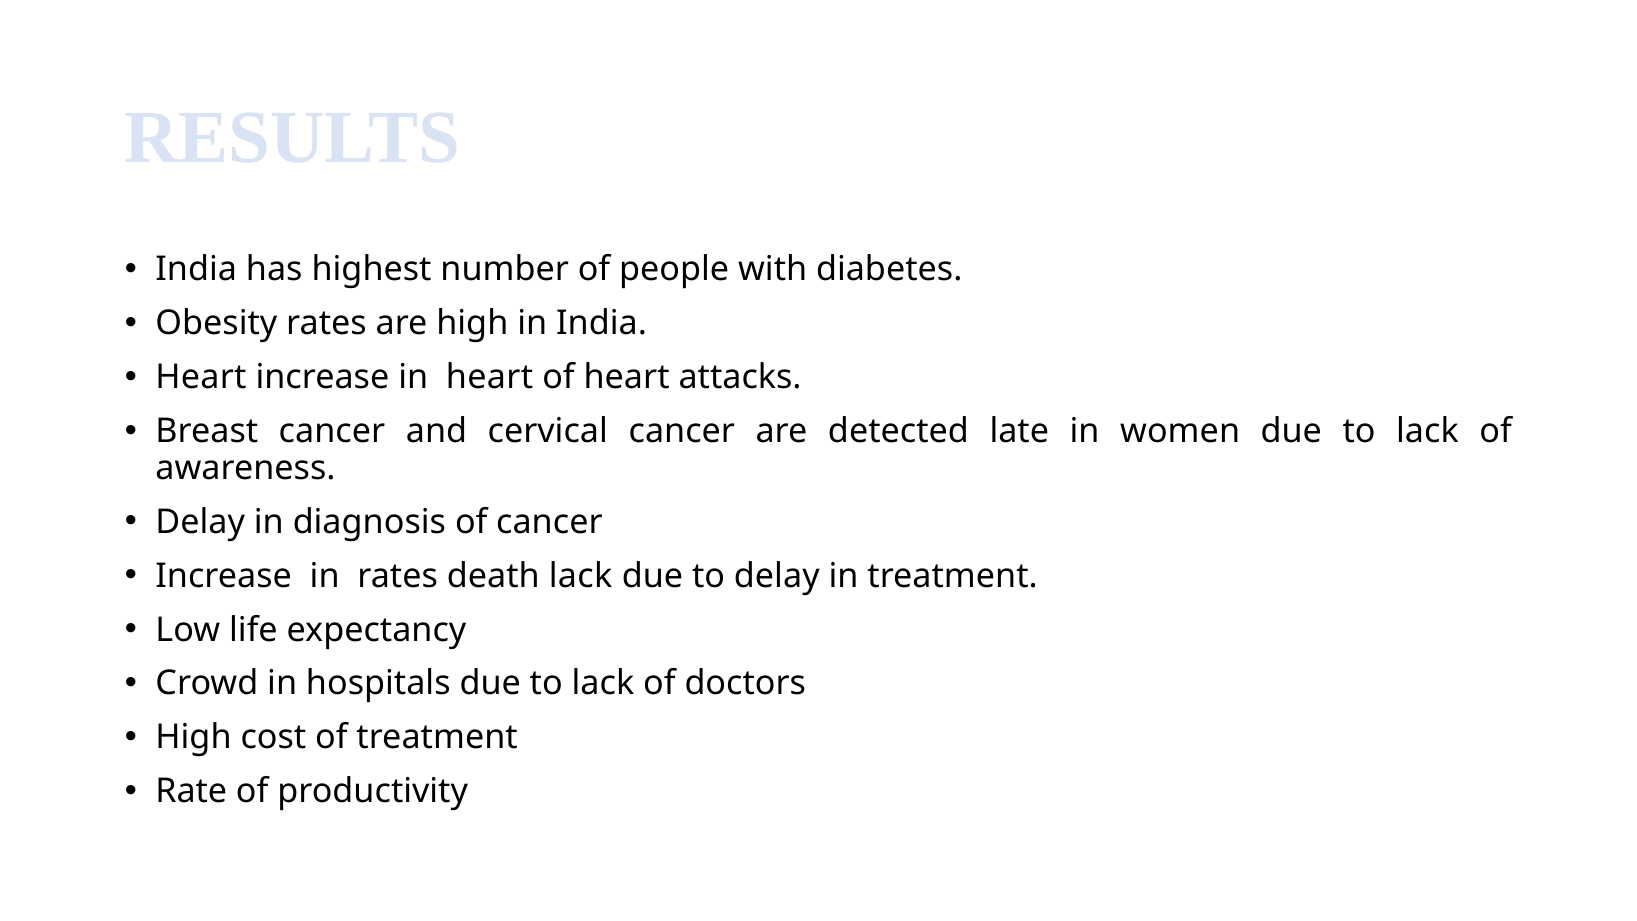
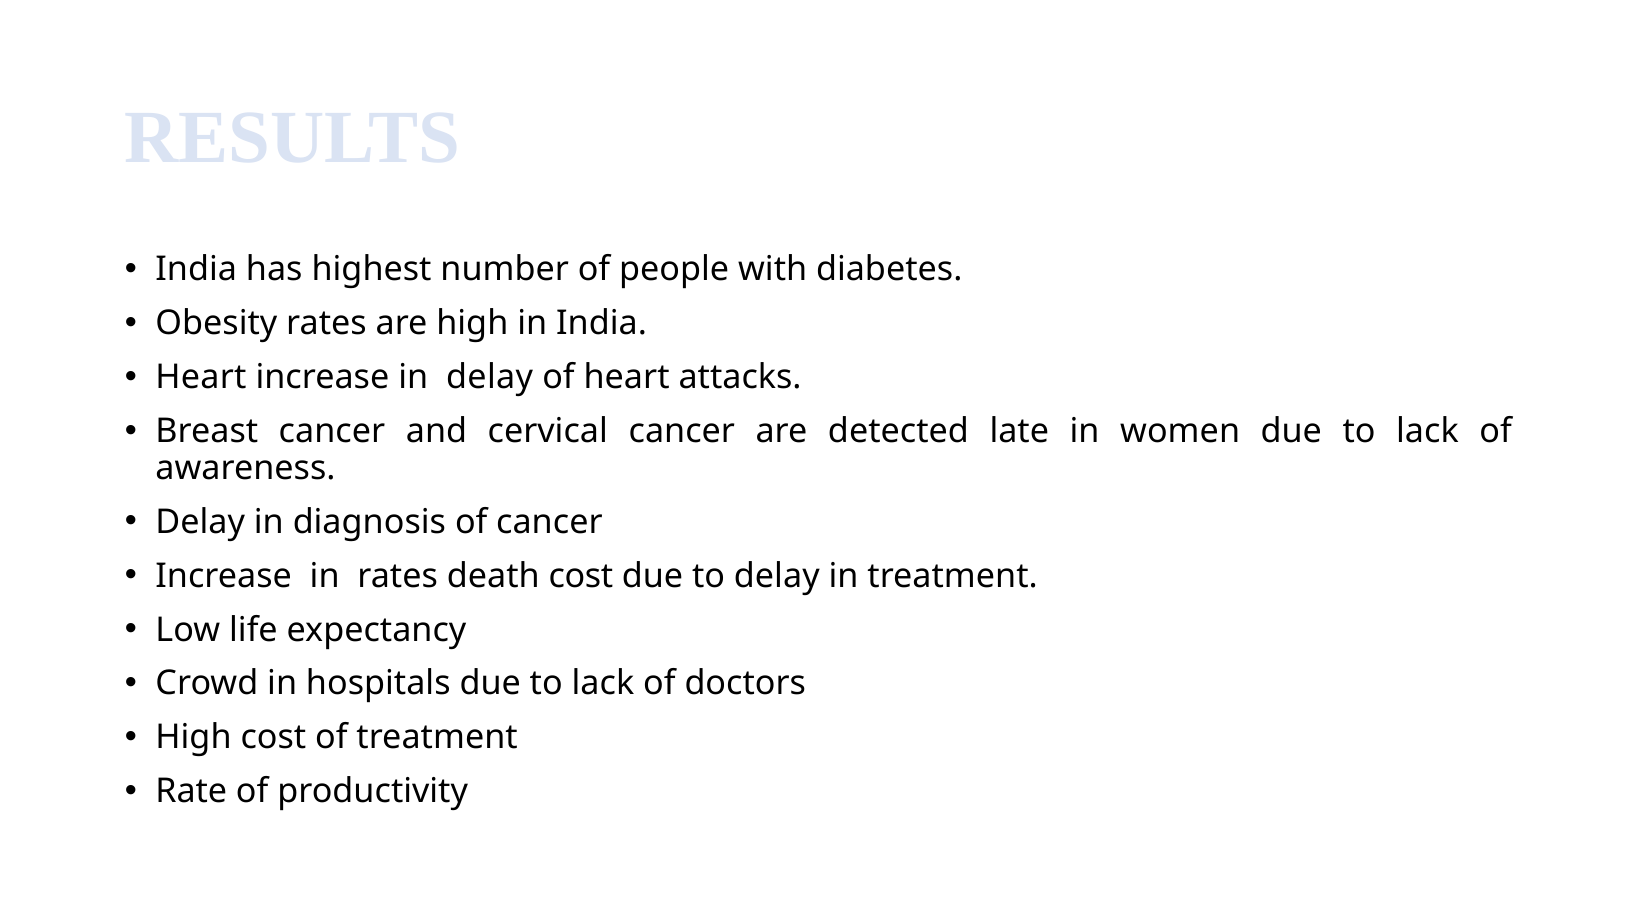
in heart: heart -> delay
death lack: lack -> cost
